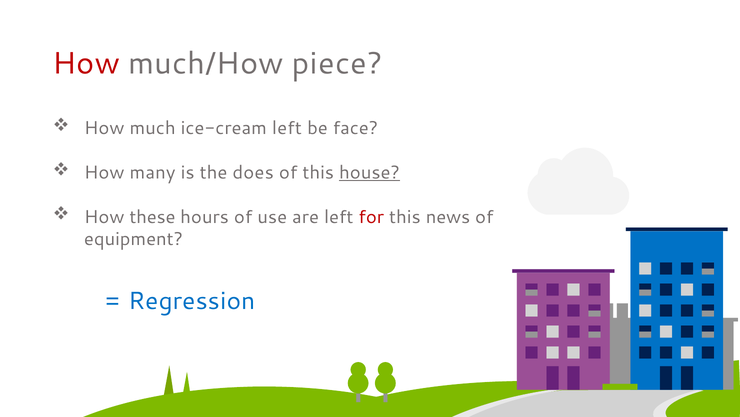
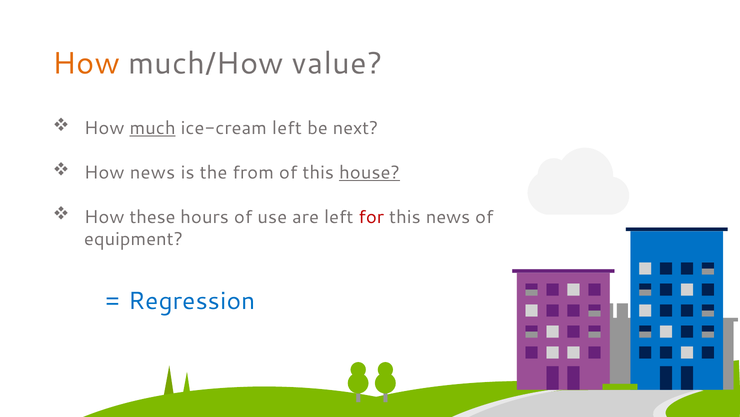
How at (86, 63) colour: red -> orange
piece: piece -> value
much underline: none -> present
face: face -> next
How many: many -> news
does: does -> from
